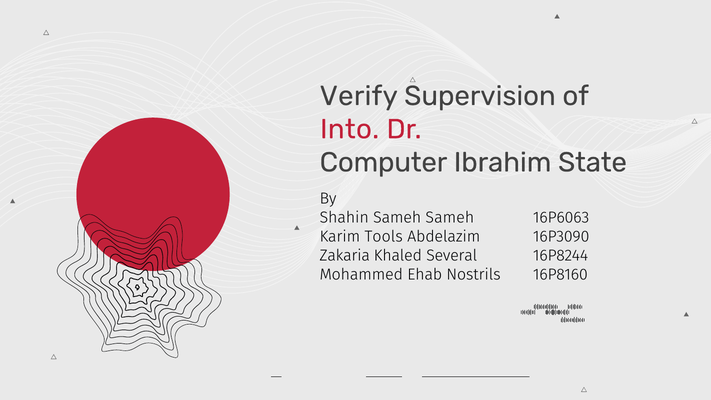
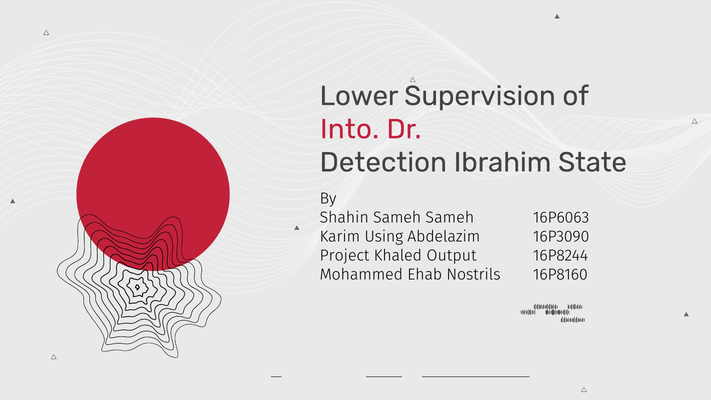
Verify: Verify -> Lower
Computer: Computer -> Detection
Tools: Tools -> Using
Zakaria: Zakaria -> Project
Several: Several -> Output
